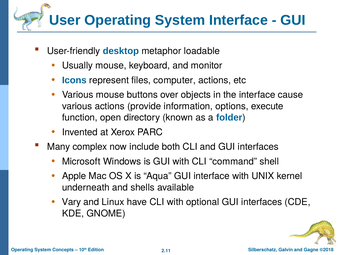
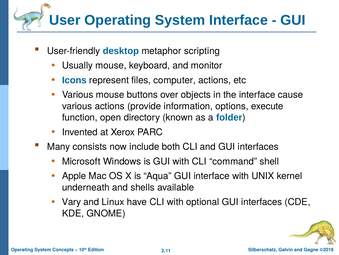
loadable: loadable -> scripting
complex: complex -> consists
